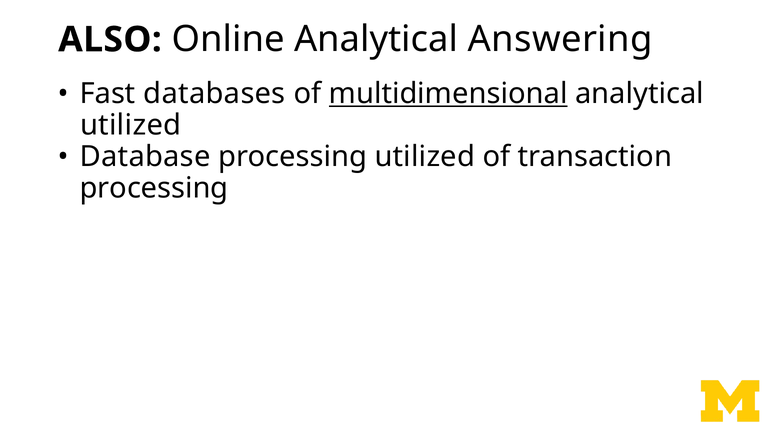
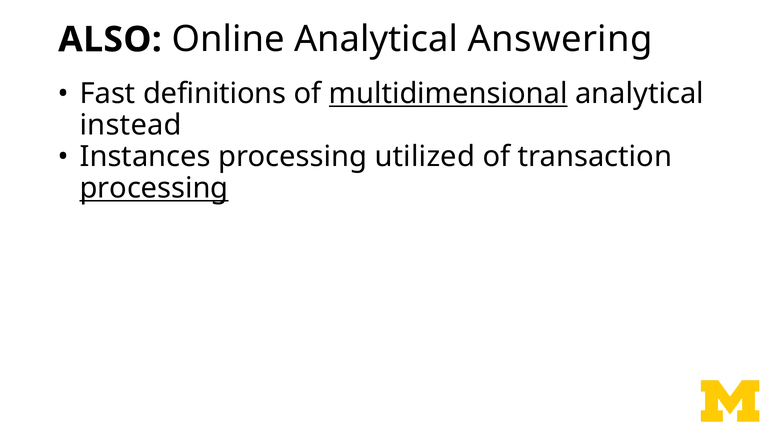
databases: databases -> definitions
utilized at (131, 125): utilized -> instead
Database: Database -> Instances
processing at (154, 188) underline: none -> present
